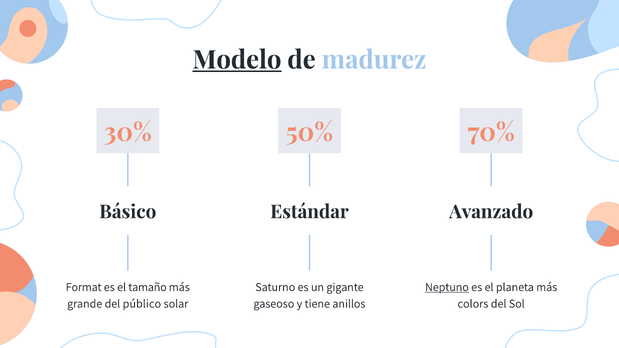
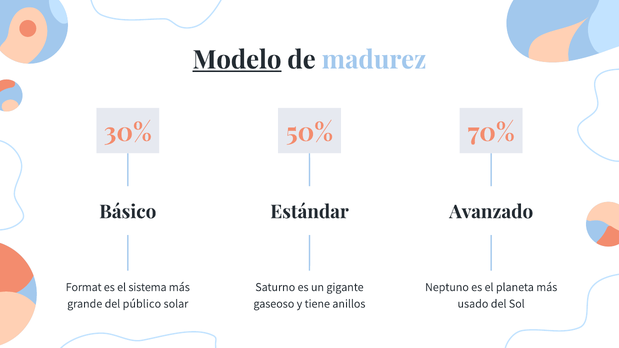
tamaño: tamaño -> sistema
Neptuno underline: present -> none
colors: colors -> usado
